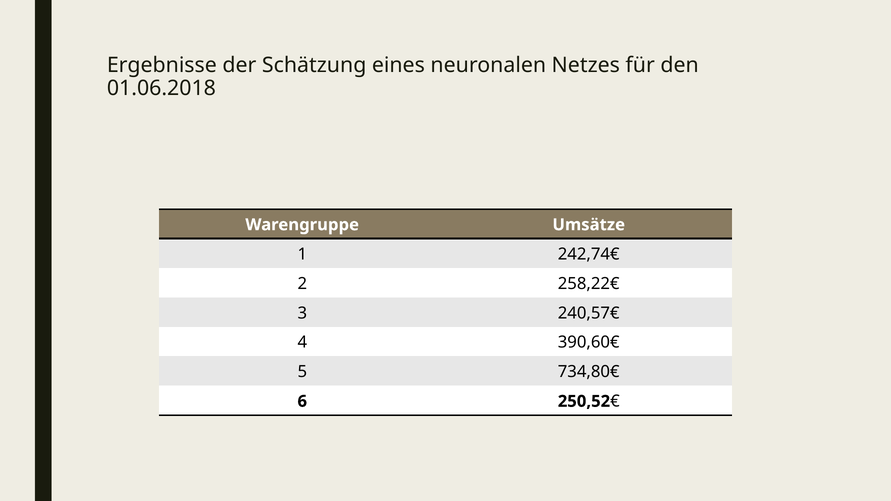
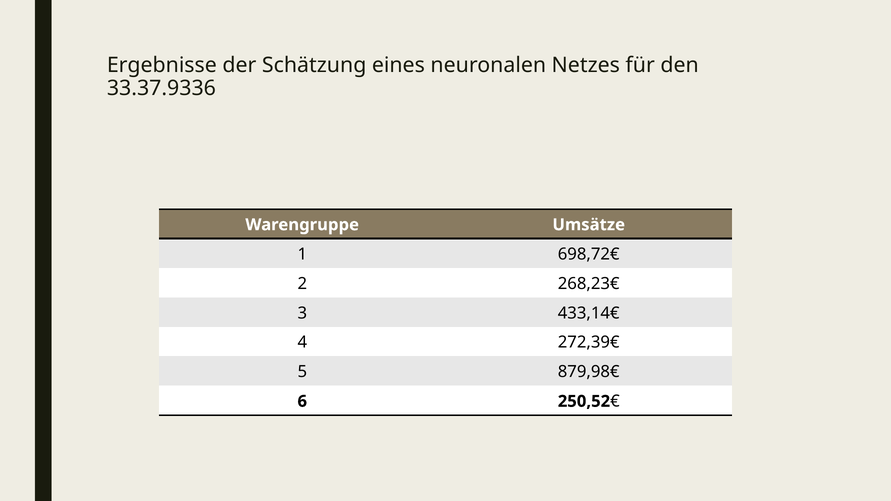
01.06.2018: 01.06.2018 -> 33.37.9336
242,74€: 242,74€ -> 698,72€
258,22€: 258,22€ -> 268,23€
240,57€: 240,57€ -> 433,14€
390,60€: 390,60€ -> 272,39€
734,80€: 734,80€ -> 879,98€
